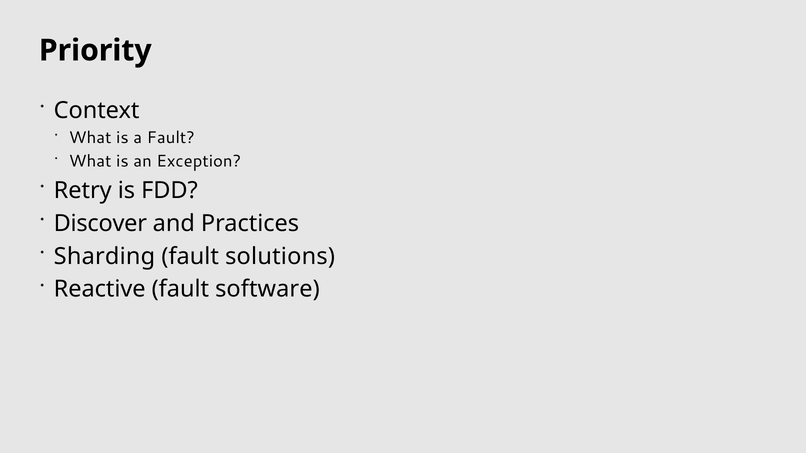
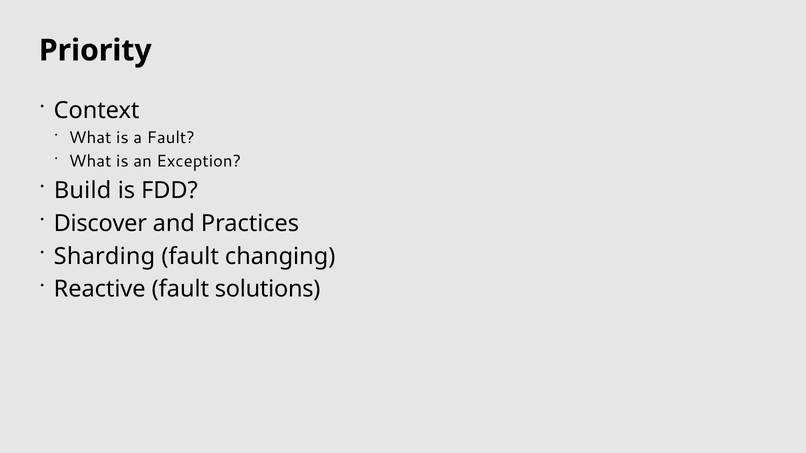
Retry: Retry -> Build
solutions: solutions -> changing
software: software -> solutions
